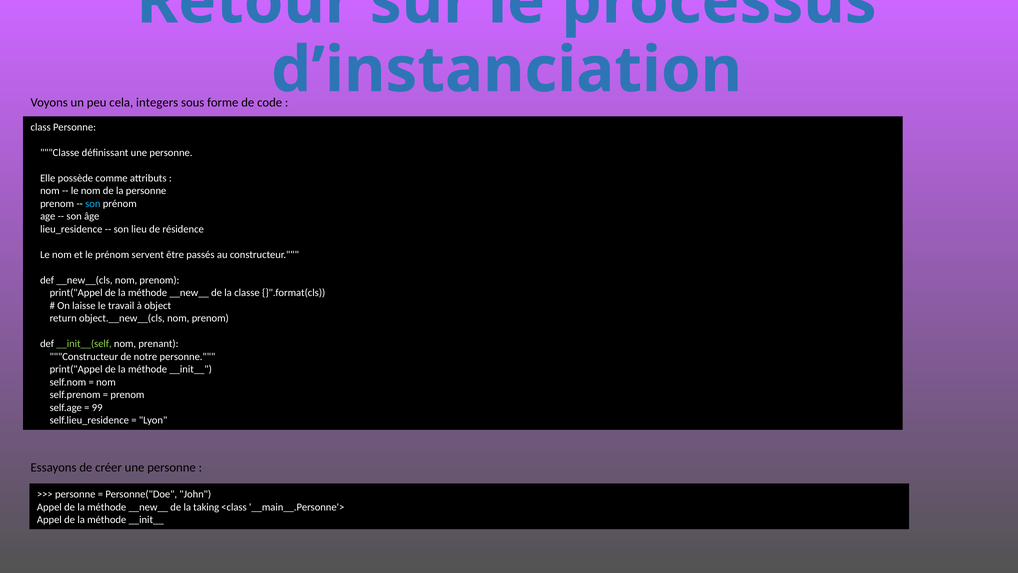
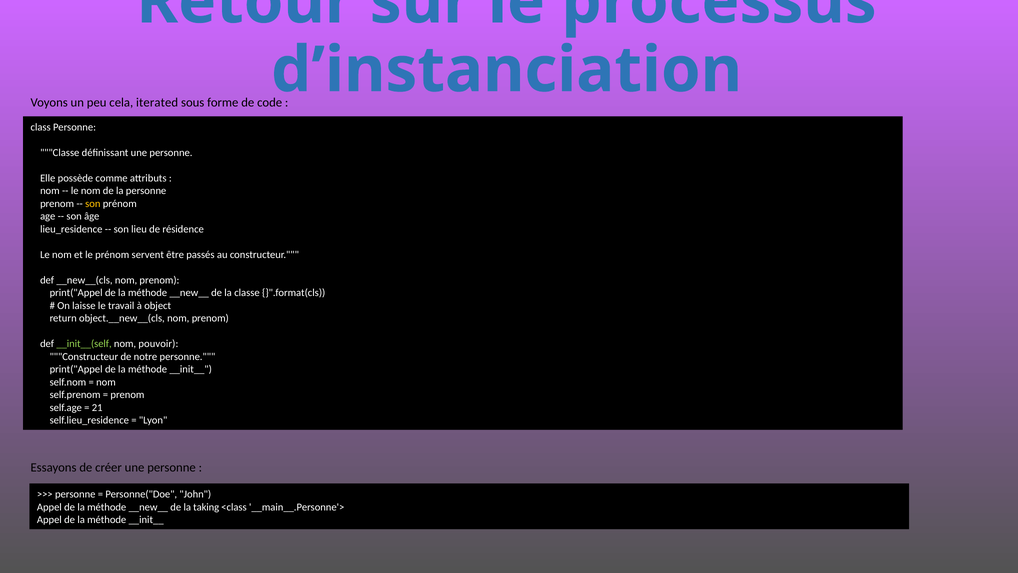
integers: integers -> iterated
son at (93, 204) colour: light blue -> yellow
prenant: prenant -> pouvoir
99: 99 -> 21
